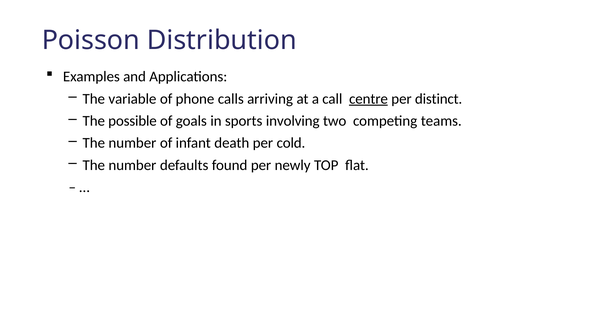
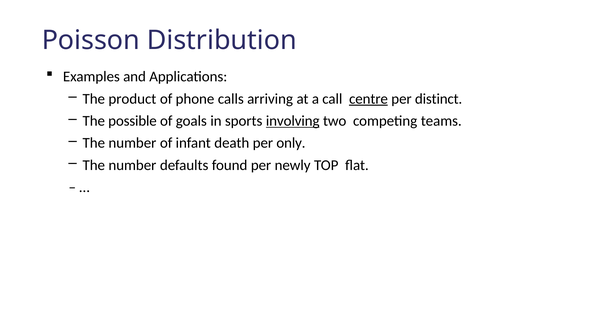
variable: variable -> product
involving underline: none -> present
cold: cold -> only
